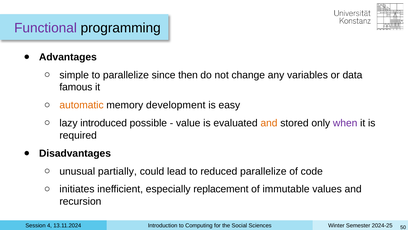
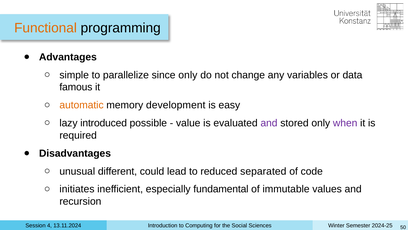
Functional colour: purple -> orange
since then: then -> only
and at (269, 123) colour: orange -> purple
partially: partially -> different
reduced parallelize: parallelize -> separated
replacement: replacement -> fundamental
